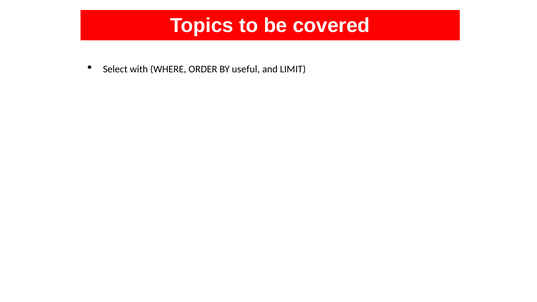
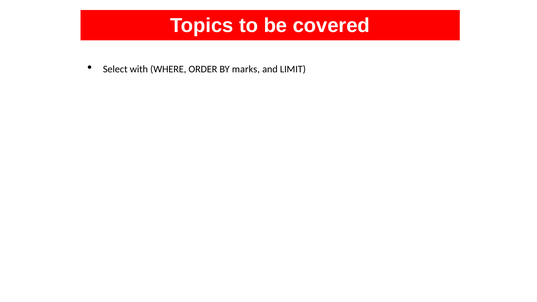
useful: useful -> marks
